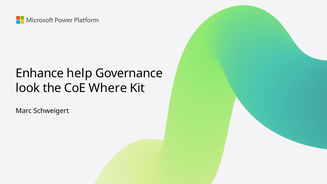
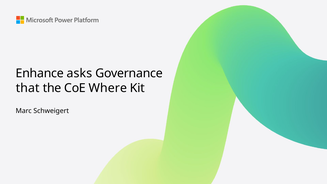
help: help -> asks
look: look -> that
